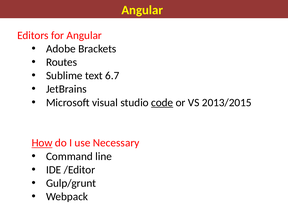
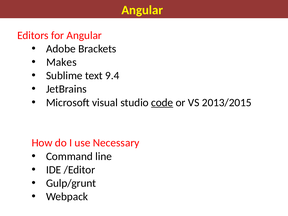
Routes: Routes -> Makes
6.7: 6.7 -> 9.4
How underline: present -> none
